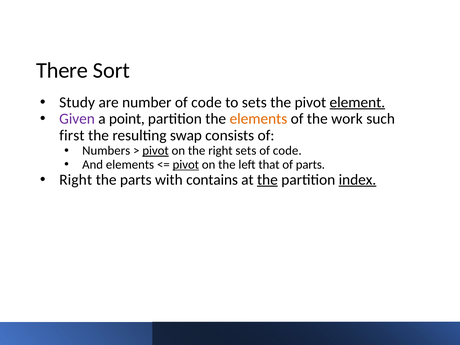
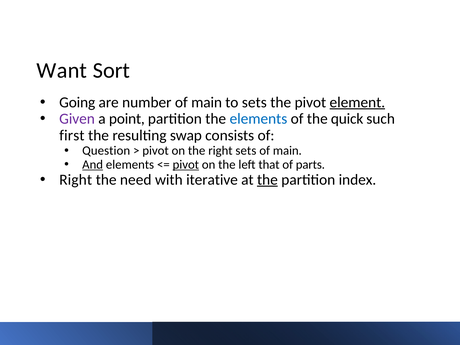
There: There -> Want
Study: Study -> Going
number of code: code -> main
elements at (258, 119) colour: orange -> blue
work: work -> quick
Numbers: Numbers -> Question
pivot at (156, 151) underline: present -> none
code at (287, 151): code -> main
And underline: none -> present
the parts: parts -> need
contains: contains -> iterative
index underline: present -> none
